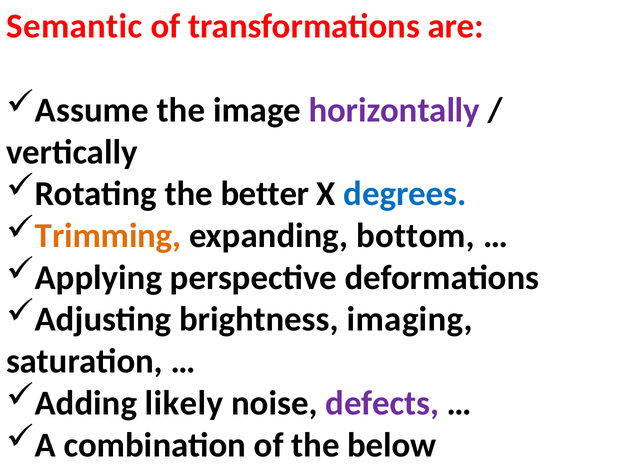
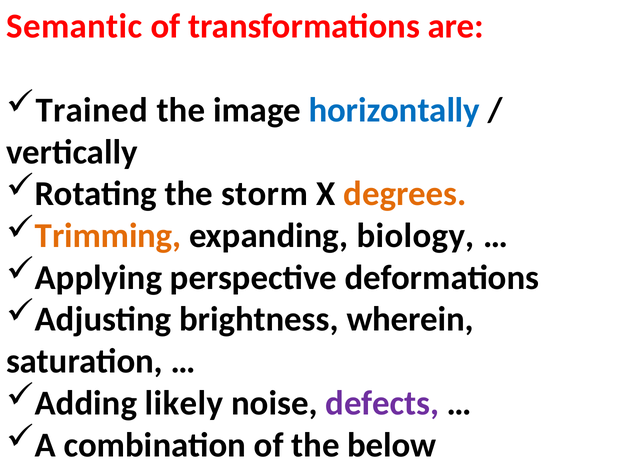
Assume: Assume -> Trained
horizontally colour: purple -> blue
better: better -> storm
degrees colour: blue -> orange
bottom: bottom -> biology
imaging: imaging -> wherein
